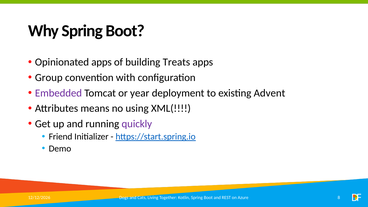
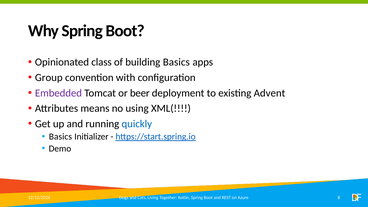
Opinionated apps: apps -> class
building Treats: Treats -> Basics
year: year -> beer
quickly colour: purple -> blue
Friend at (61, 137): Friend -> Basics
